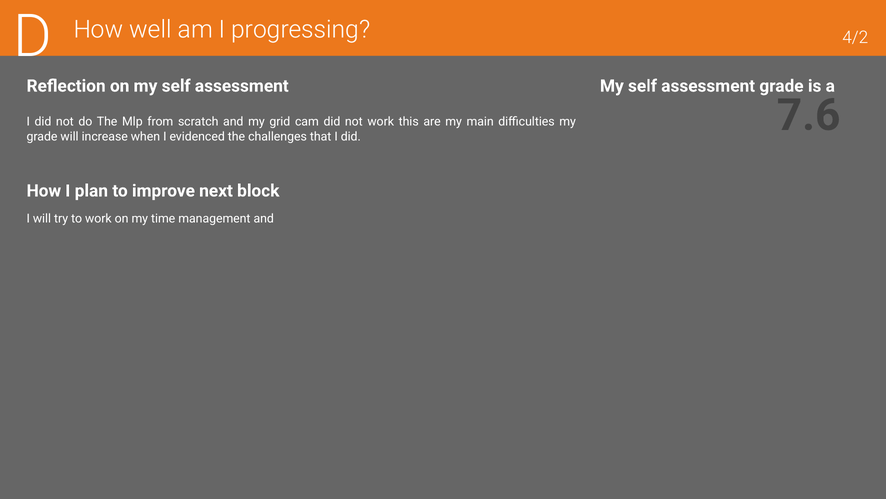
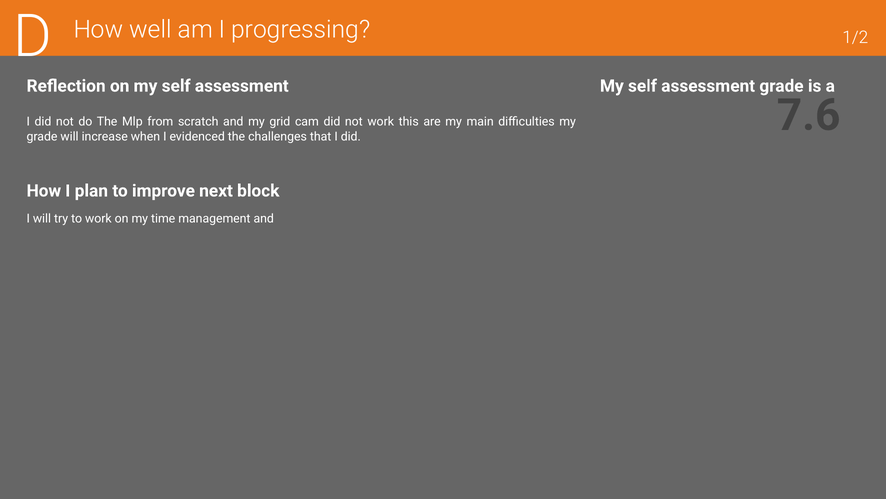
4/2: 4/2 -> 1/2
